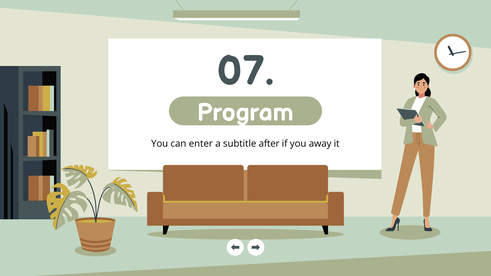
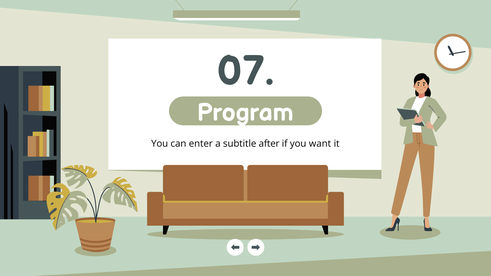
away: away -> want
